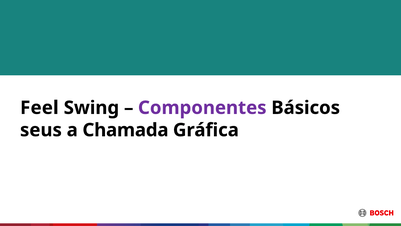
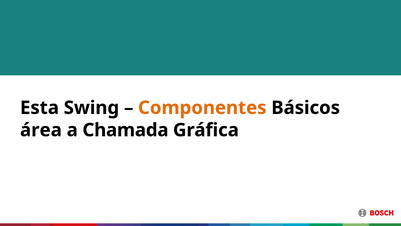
Feel: Feel -> Esta
Componentes colour: purple -> orange
seus: seus -> área
